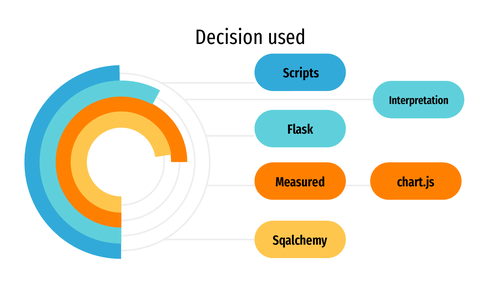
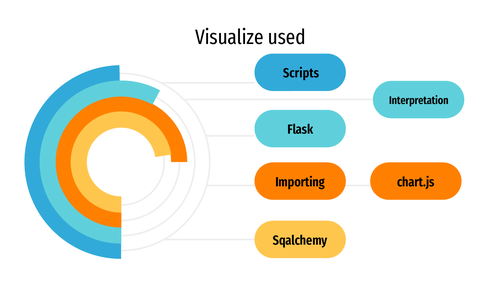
Decision: Decision -> Visualize
Measured: Measured -> Importing
